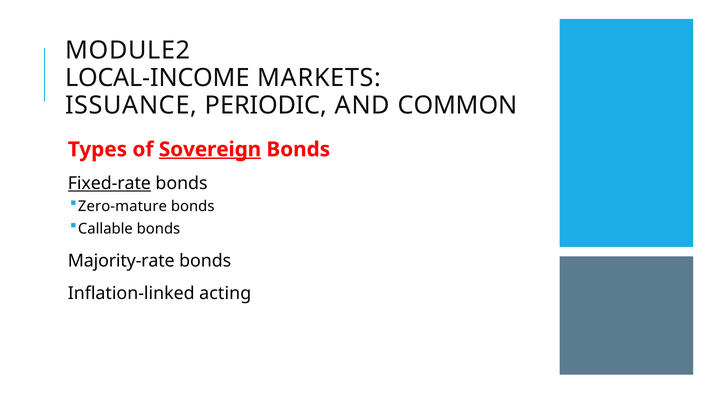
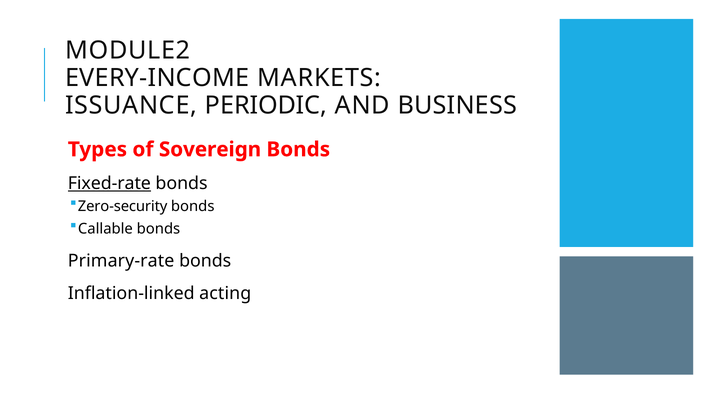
LOCAL-INCOME: LOCAL-INCOME -> EVERY-INCOME
COMMON: COMMON -> BUSINESS
Sovereign underline: present -> none
Zero-mature: Zero-mature -> Zero-security
Majority-rate: Majority-rate -> Primary-rate
